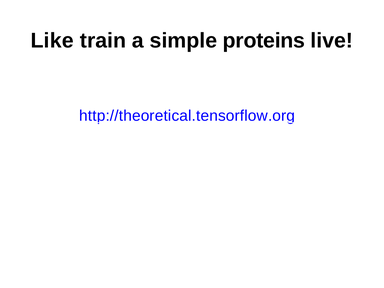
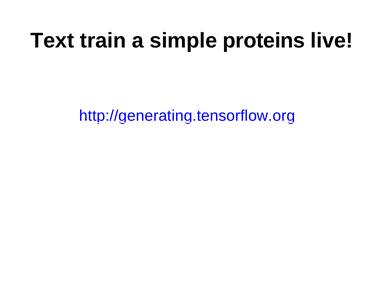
Like: Like -> Text
http://theoretical.tensorflow.org: http://theoretical.tensorflow.org -> http://generating.tensorflow.org
